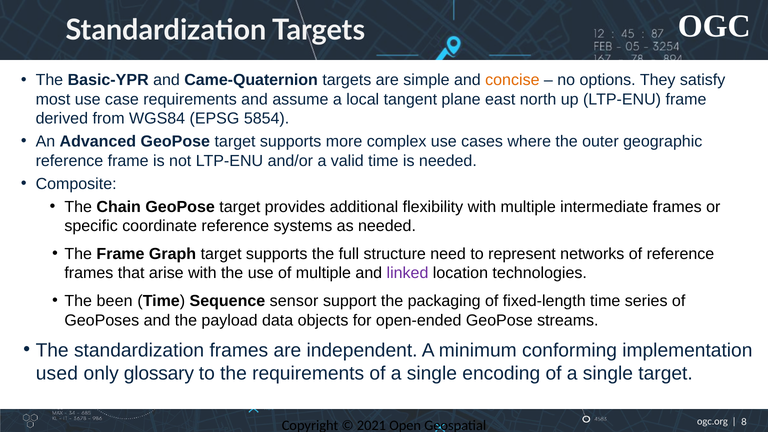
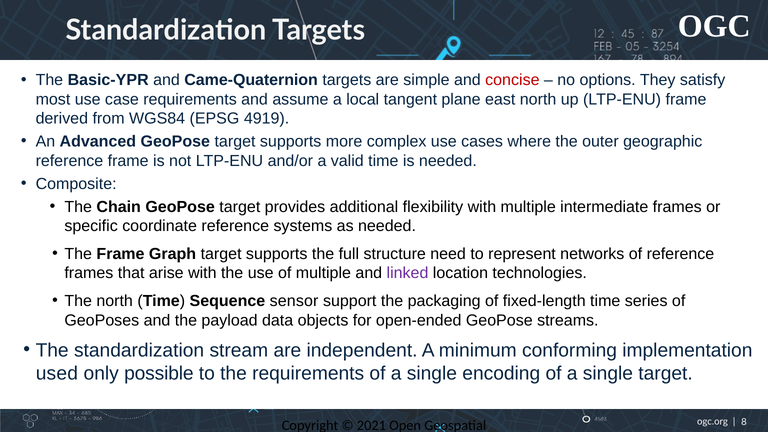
concise colour: orange -> red
5854: 5854 -> 4919
The been: been -> north
standardization frames: frames -> stream
glossary: glossary -> possible
